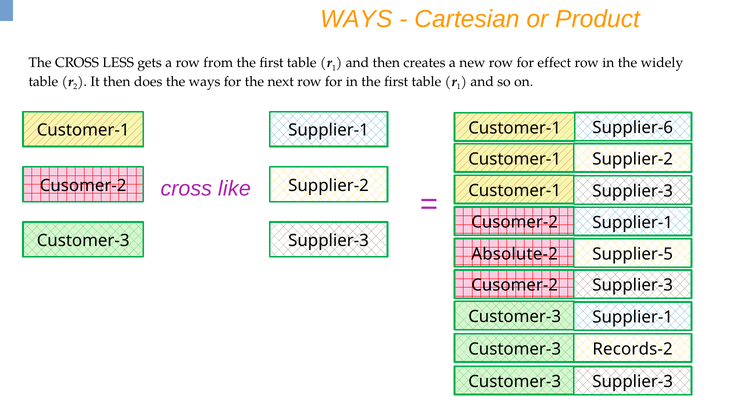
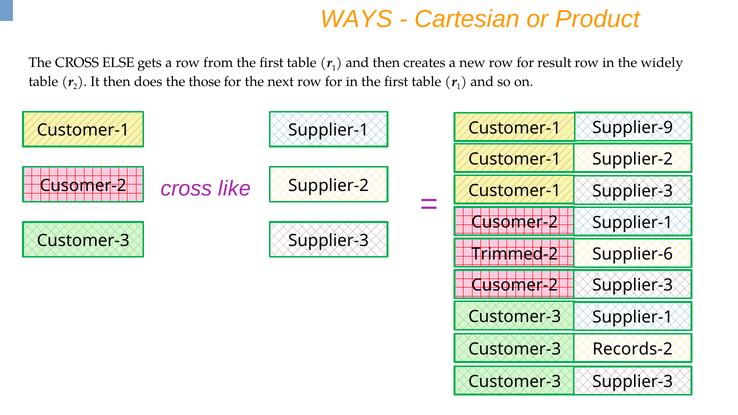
LESS: LESS -> ELSE
effect: effect -> result
the ways: ways -> those
Supplier-6: Supplier-6 -> Supplier-9
Absolute-2: Absolute-2 -> Trimmed-2
Supplier-5: Supplier-5 -> Supplier-6
